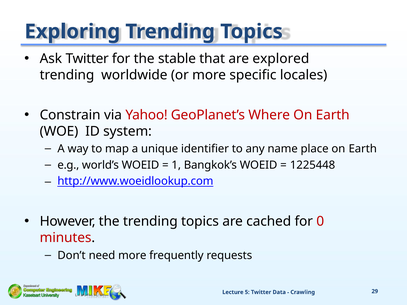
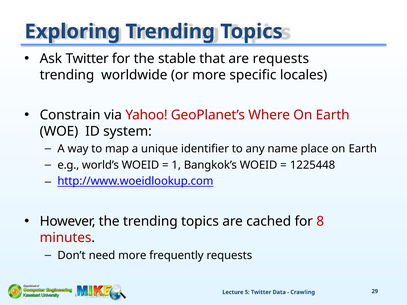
are explored: explored -> requests
0: 0 -> 8
